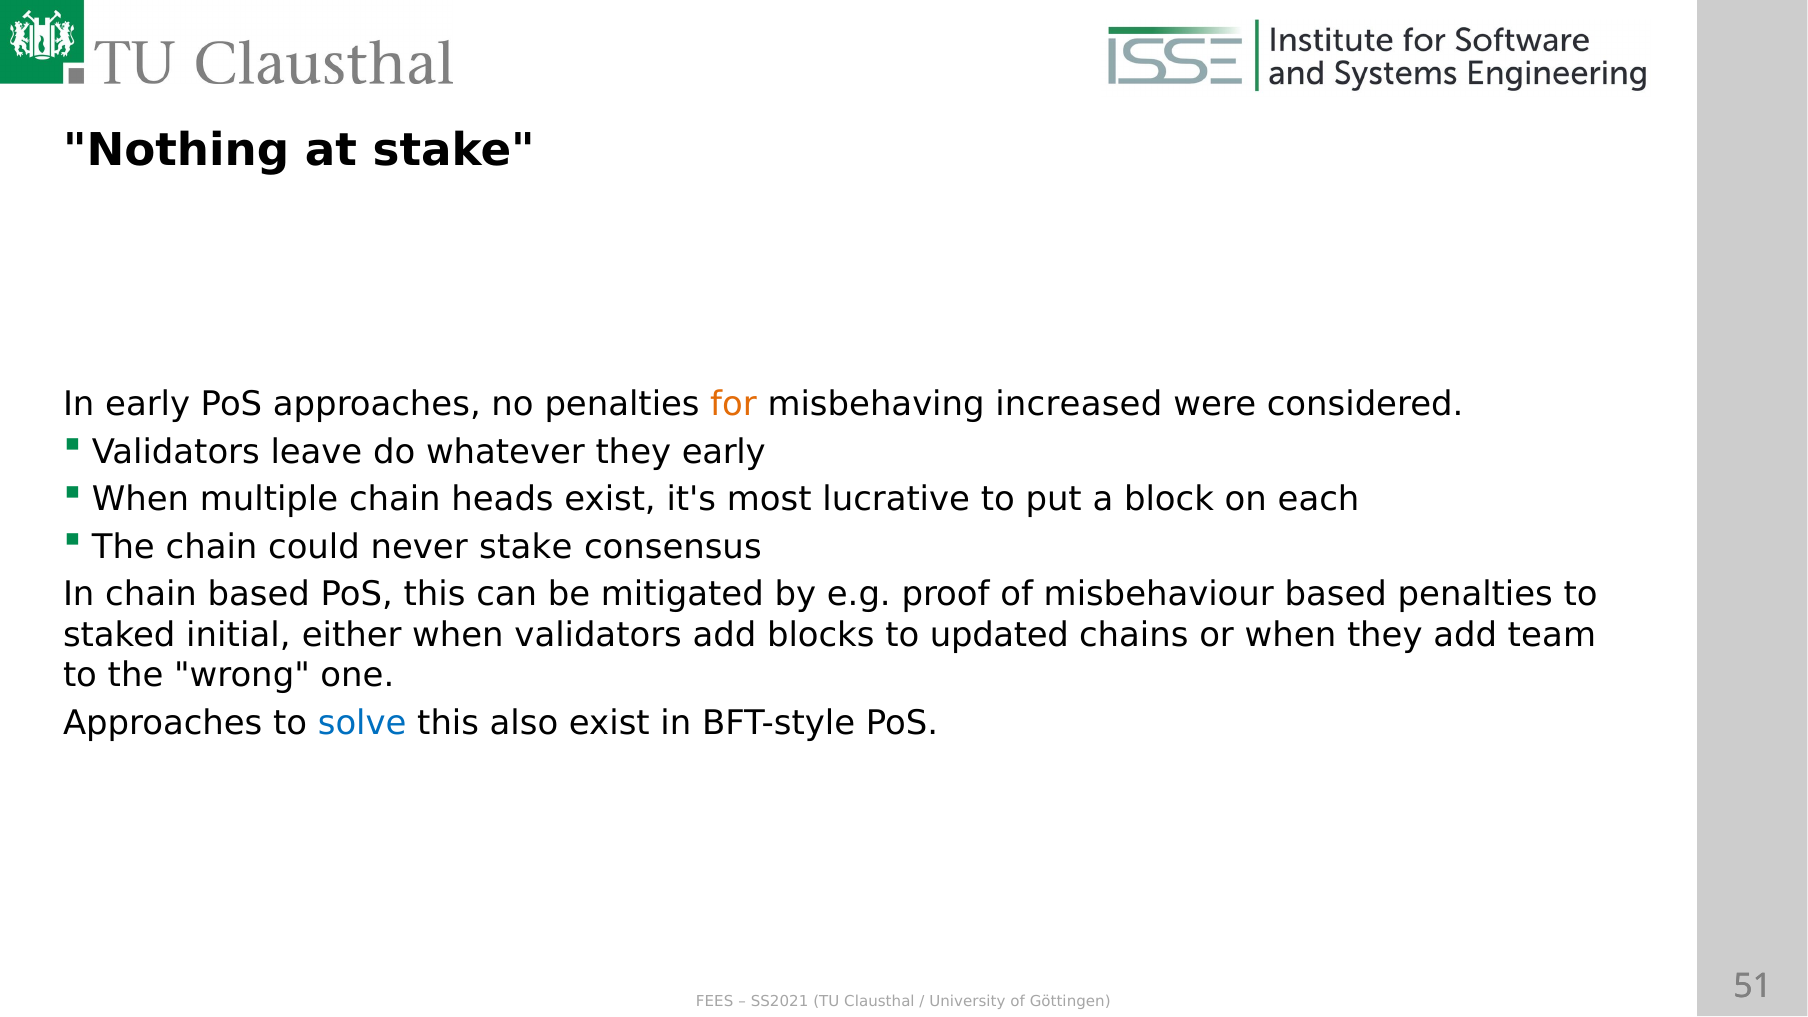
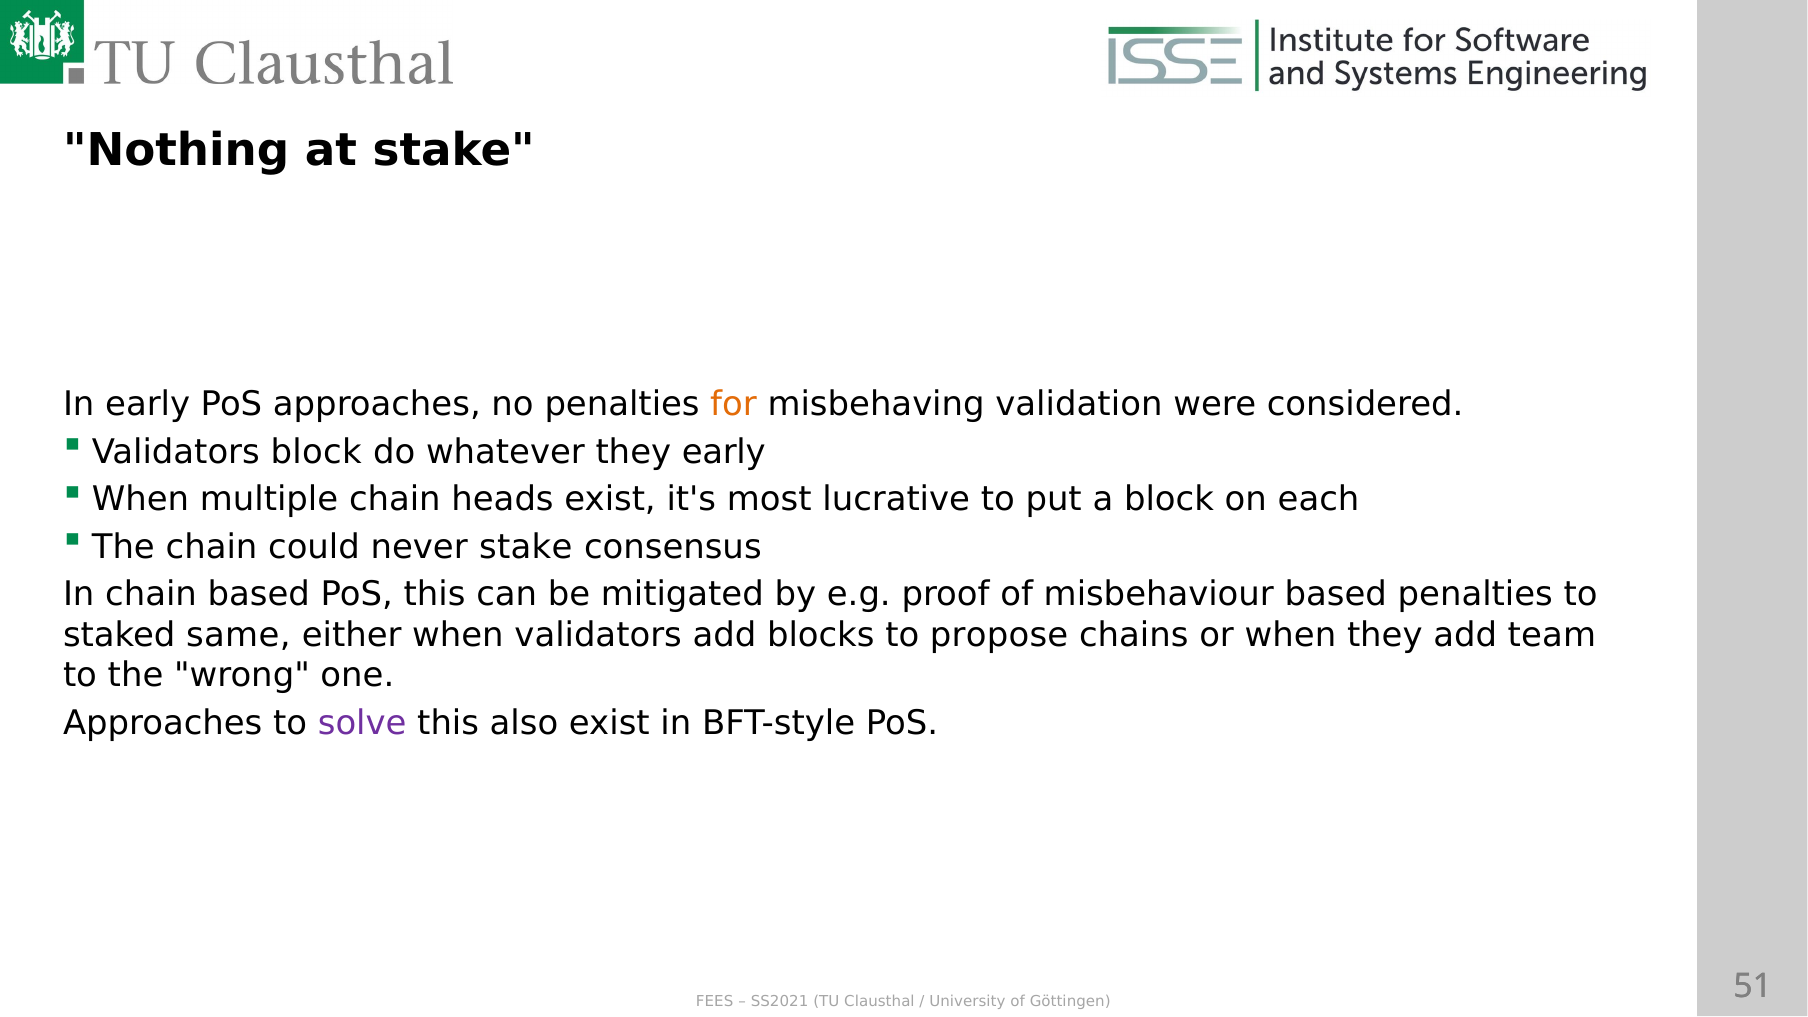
increased: increased -> validation
Validators leave: leave -> block
initial: initial -> same
updated: updated -> propose
solve colour: blue -> purple
